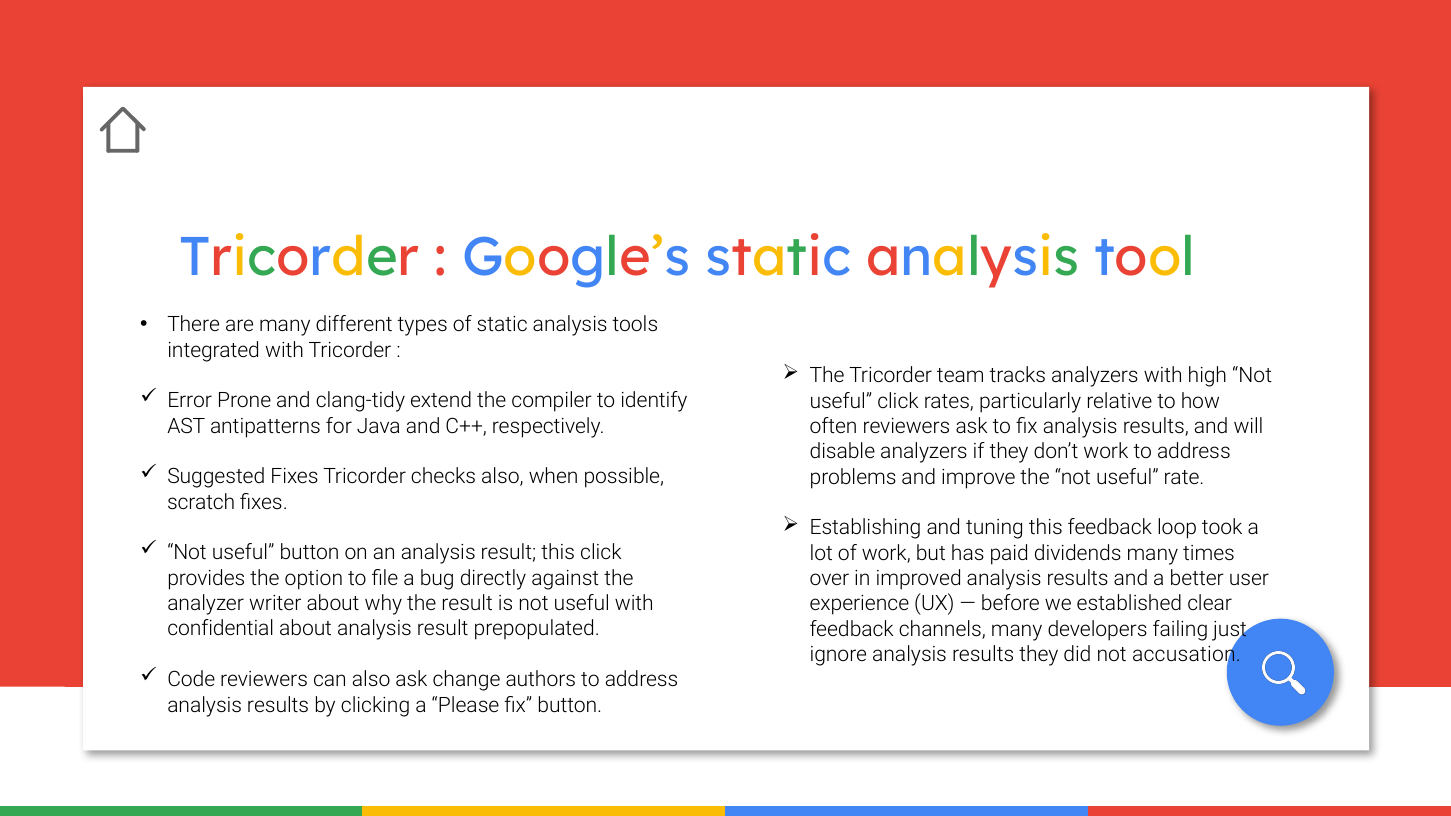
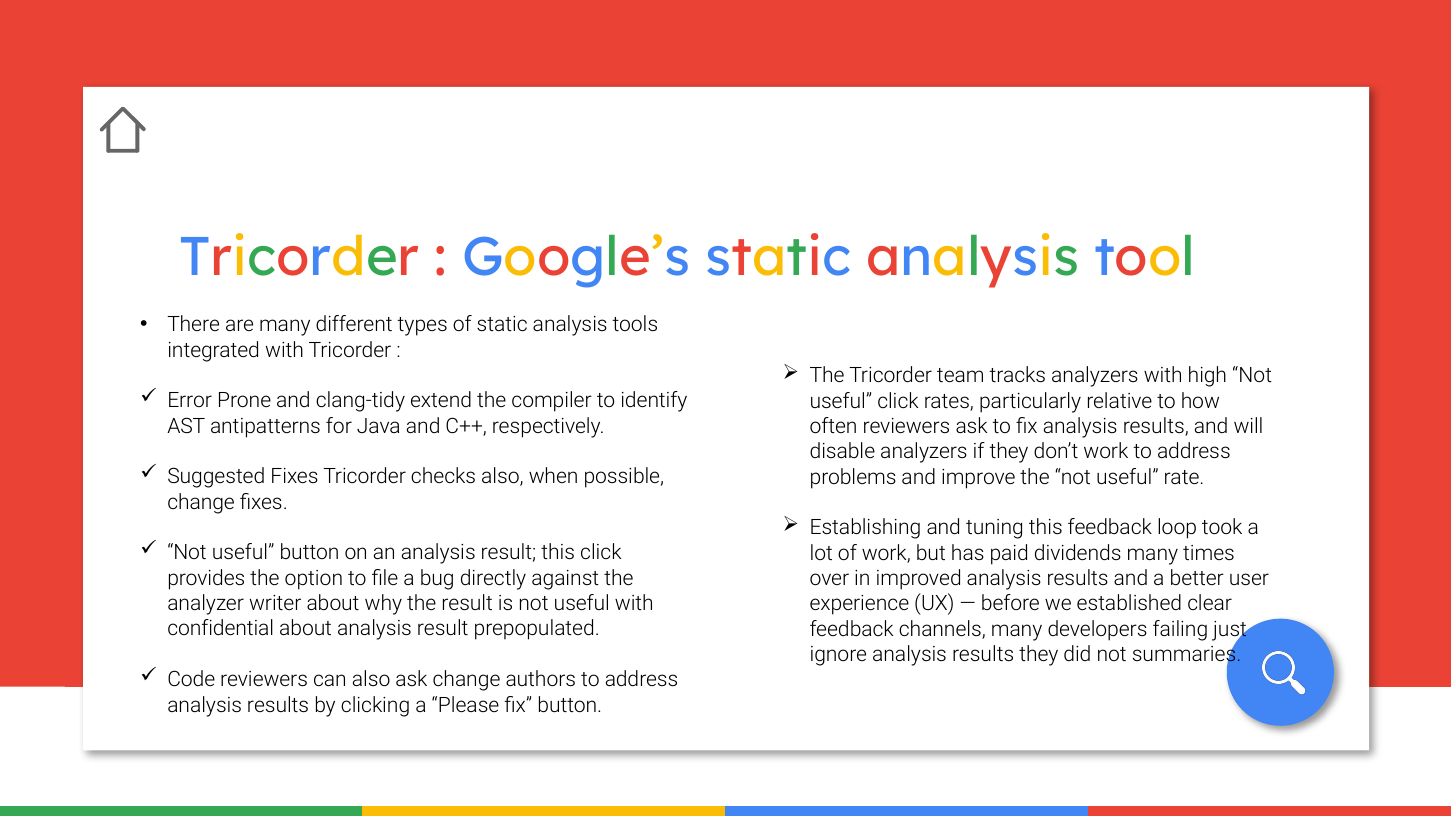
scratch at (201, 502): scratch -> change
accusation: accusation -> summaries
